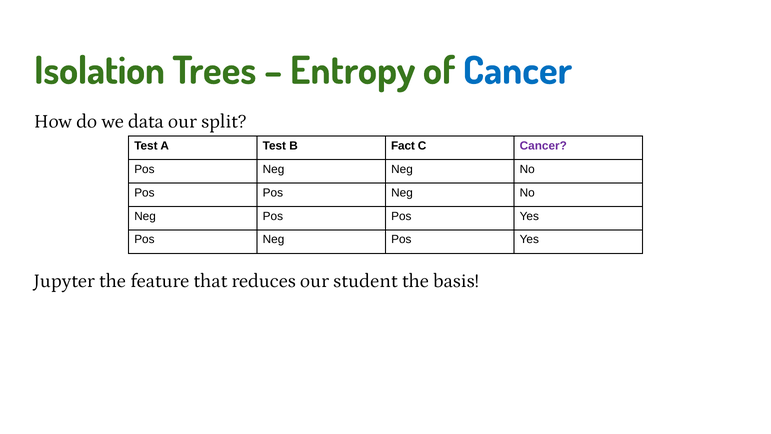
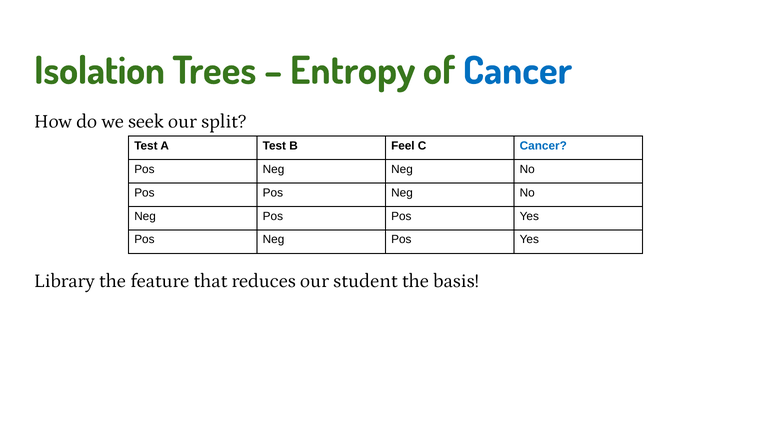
data: data -> seek
Fact: Fact -> Feel
Cancer at (543, 146) colour: purple -> blue
Jupyter: Jupyter -> Library
